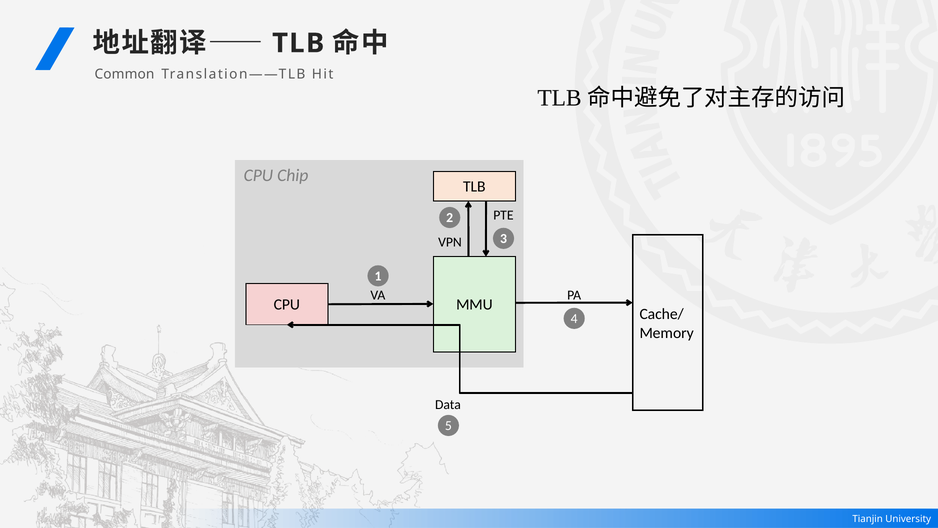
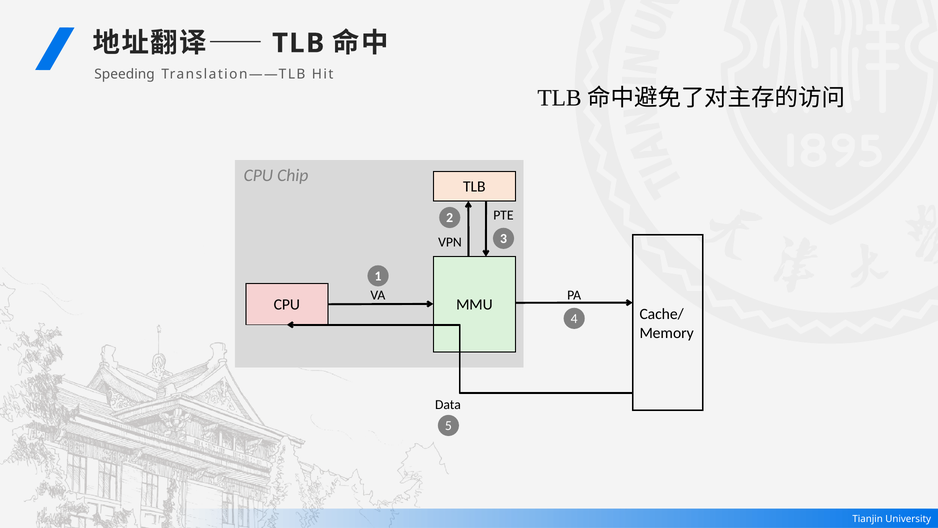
Common: Common -> Speeding
